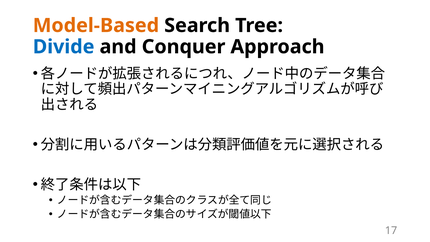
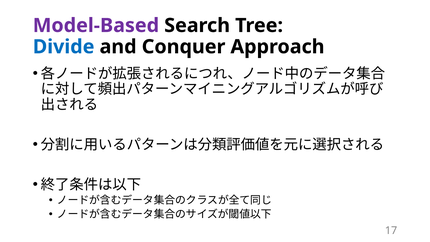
Model-Based colour: orange -> purple
